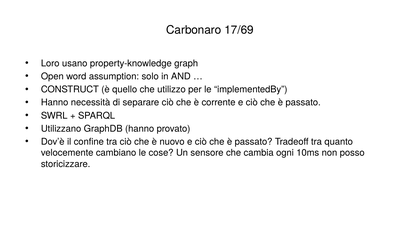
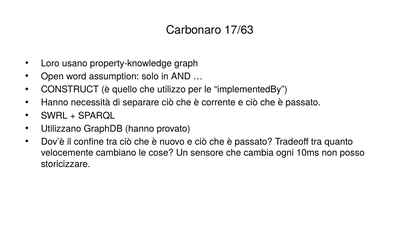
17/69: 17/69 -> 17/63
